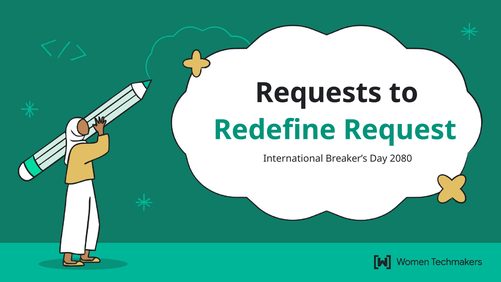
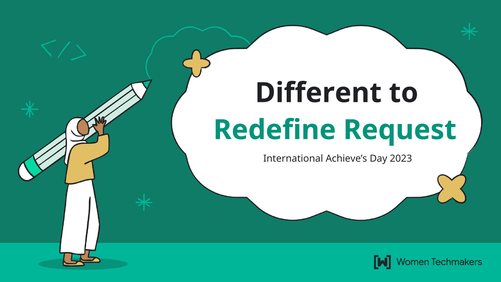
Requests: Requests -> Different
Breaker’s: Breaker’s -> Achieve’s
2080: 2080 -> 2023
